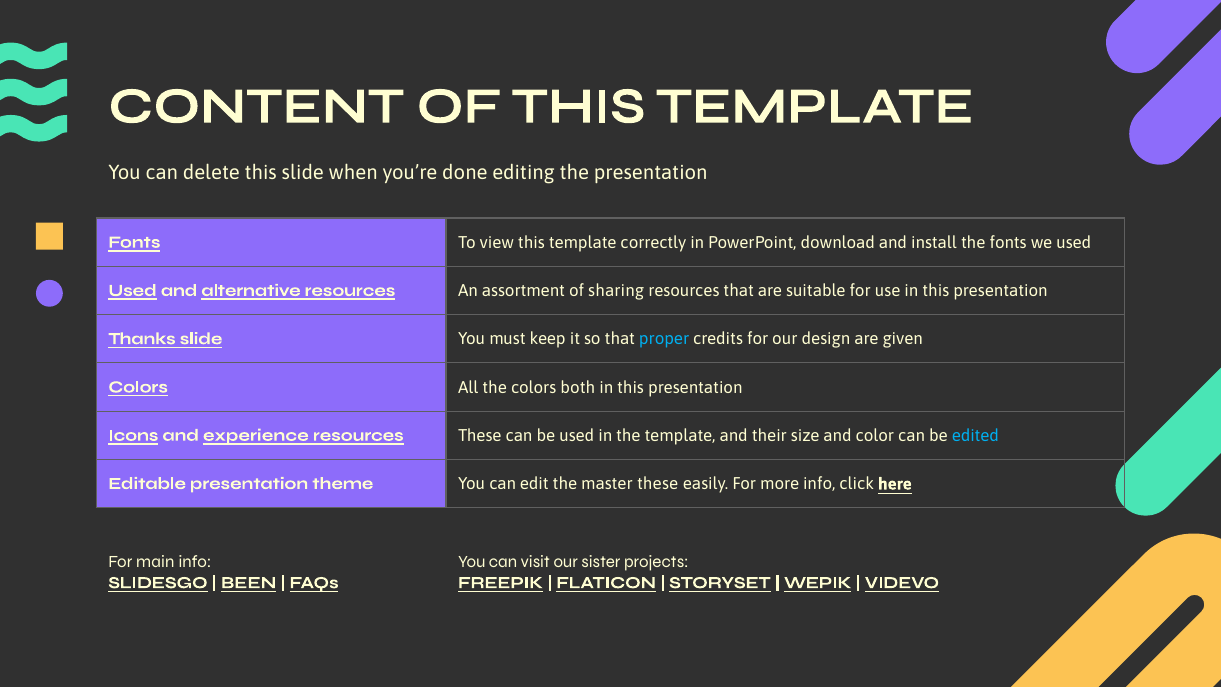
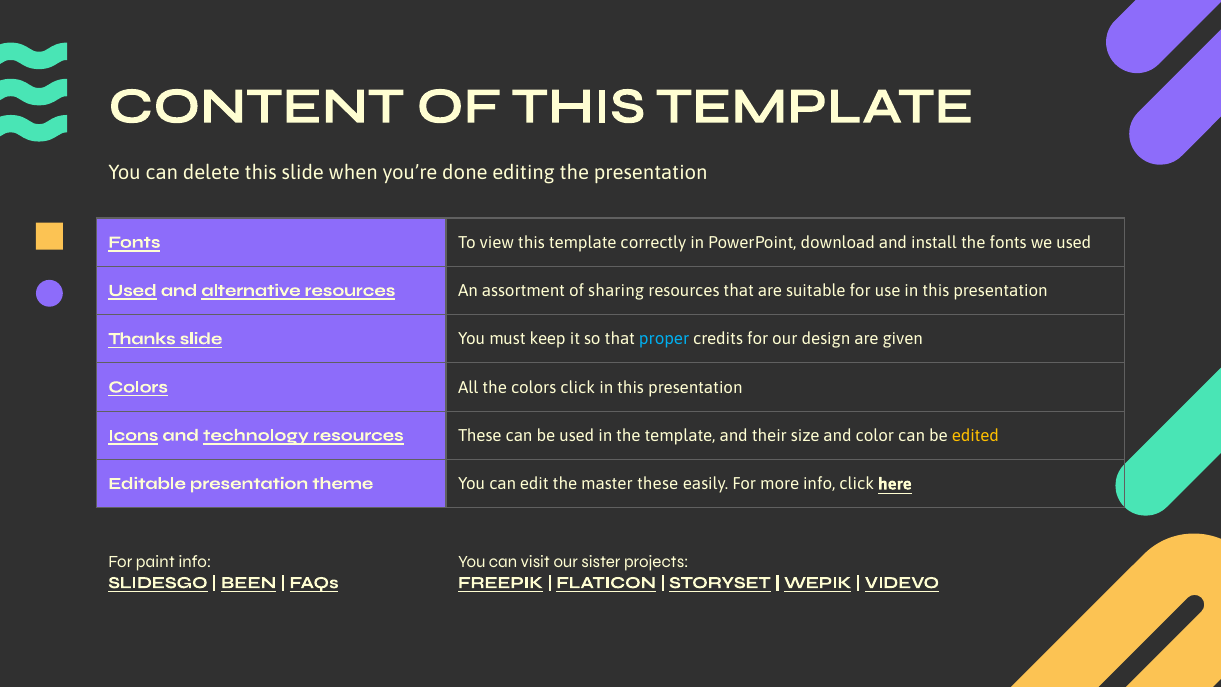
colors both: both -> click
experience: experience -> technology
edited colour: light blue -> yellow
main: main -> paint
